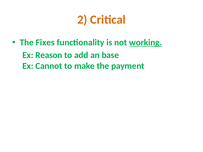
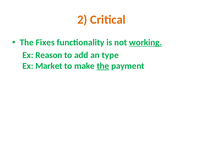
base: base -> type
Cannot: Cannot -> Market
the at (103, 66) underline: none -> present
